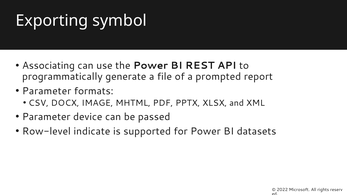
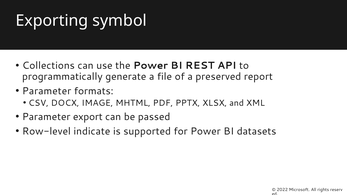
Associating: Associating -> Collections
prompted: prompted -> preserved
device: device -> export
